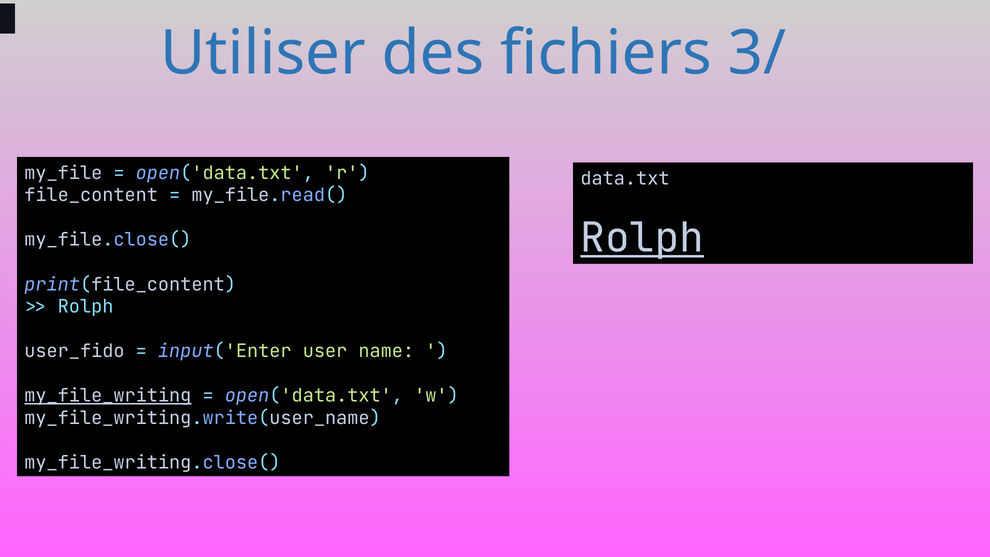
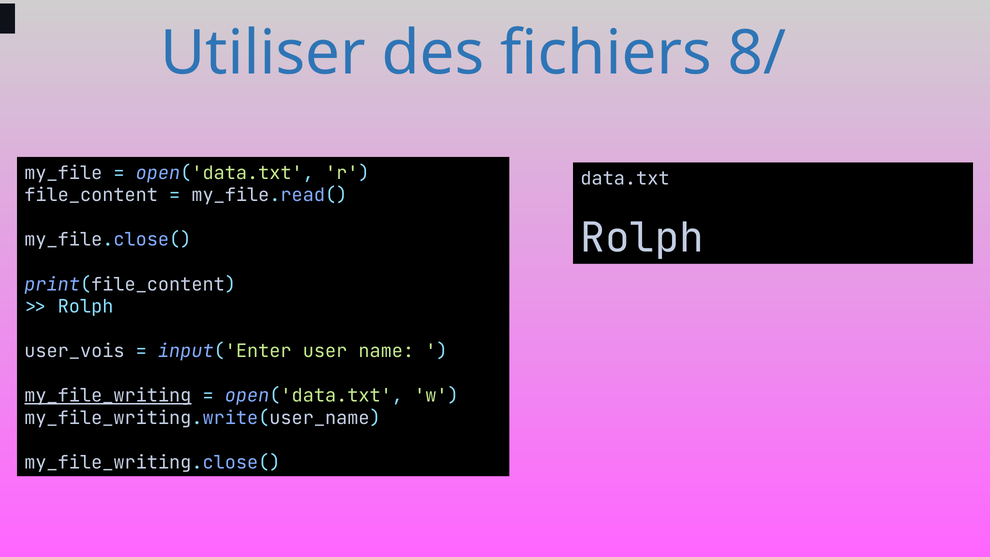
3/: 3/ -> 8/
Rolph at (642, 238) underline: present -> none
user_fido: user_fido -> user_vois
